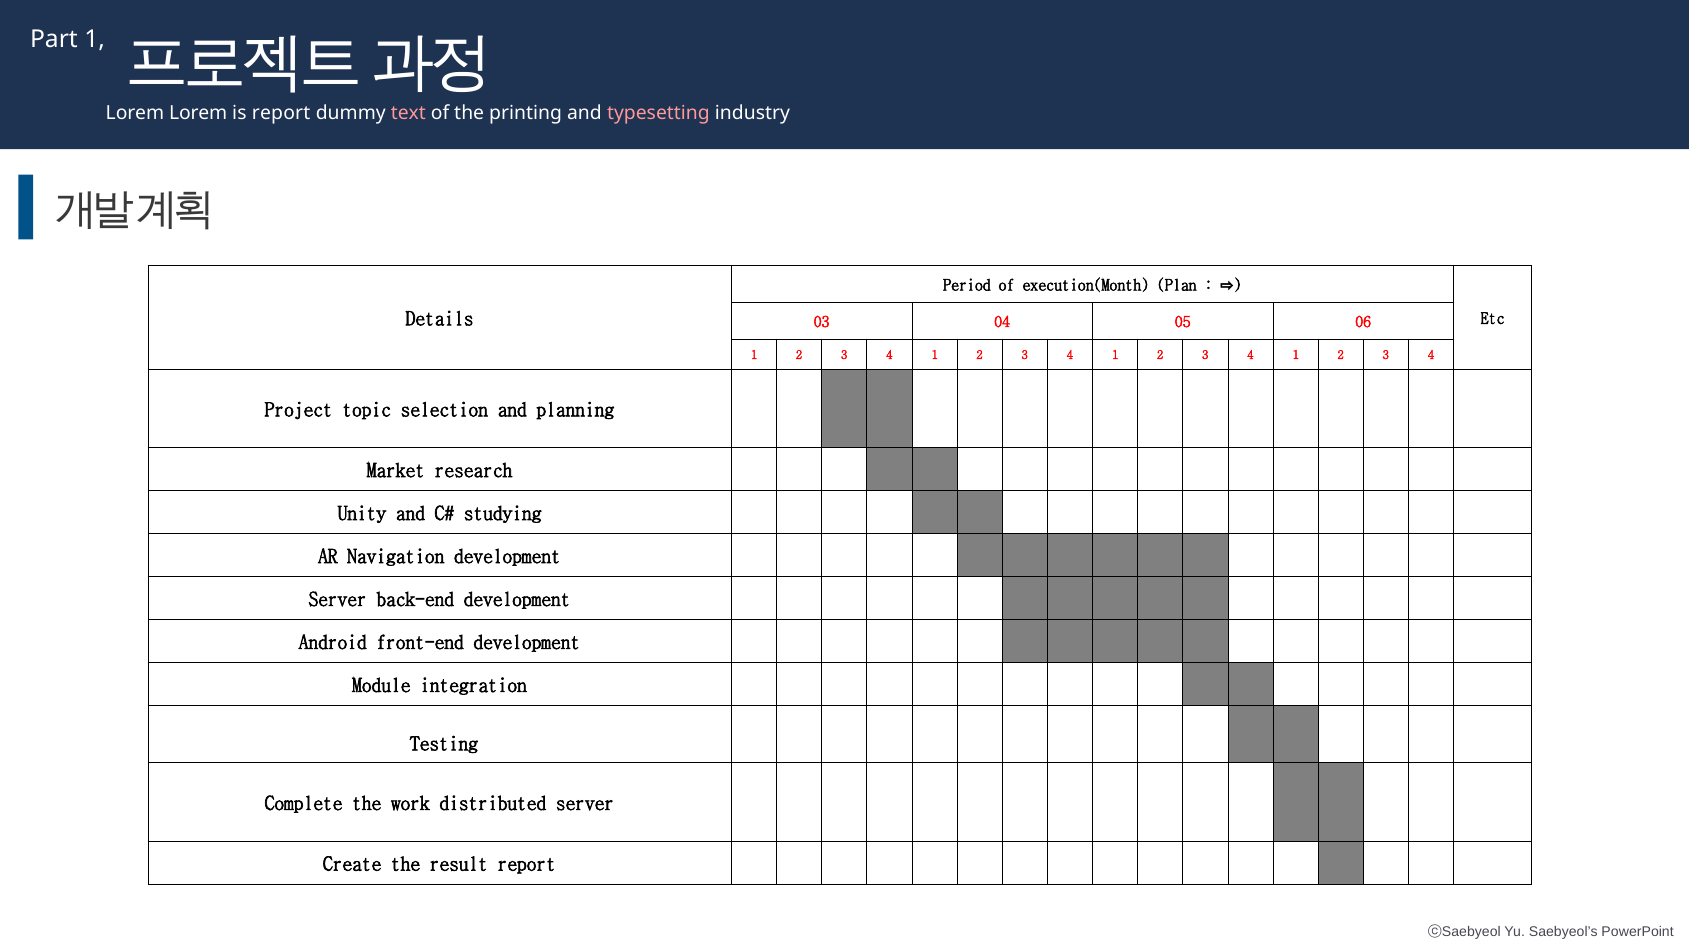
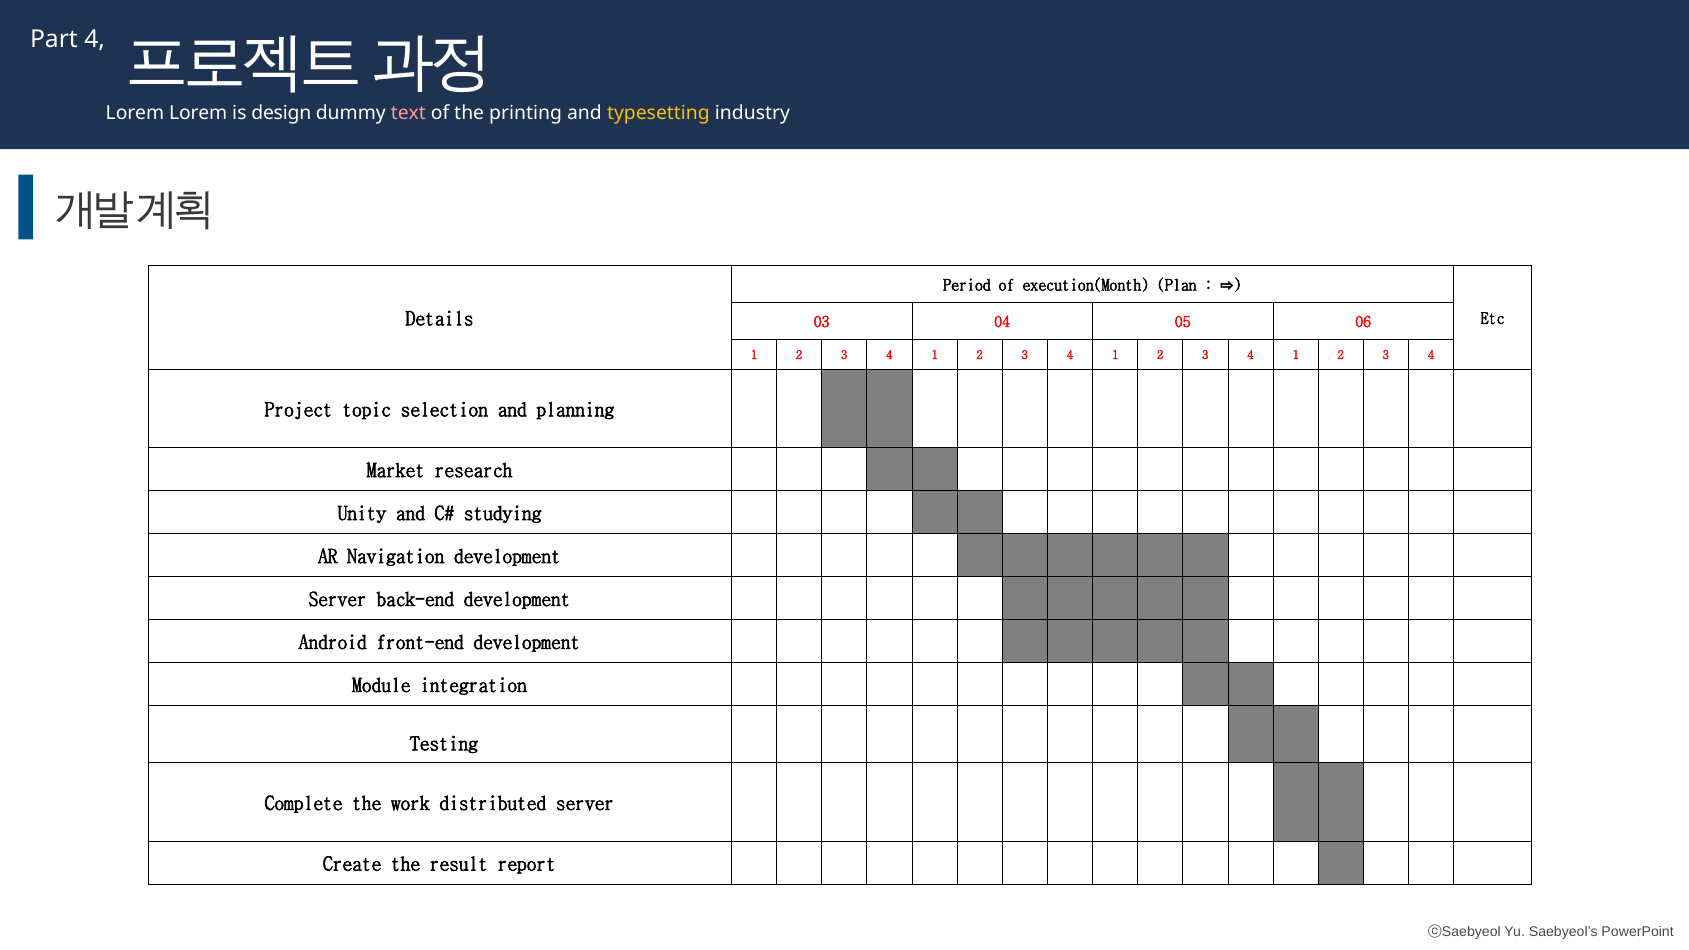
Part 1: 1 -> 4
is report: report -> design
typesetting colour: pink -> yellow
